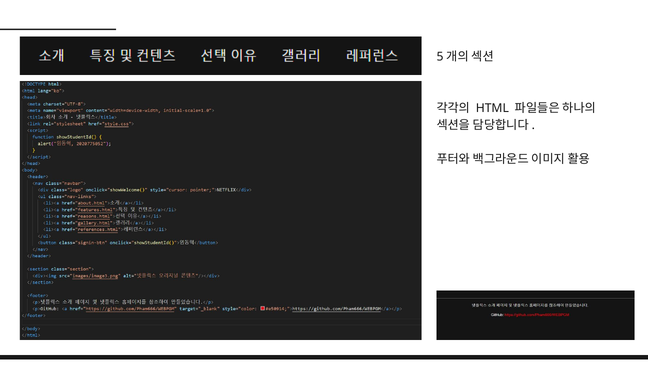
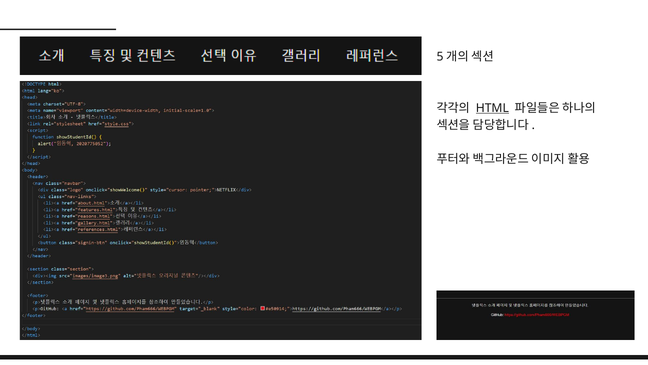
HTML underline: none -> present
